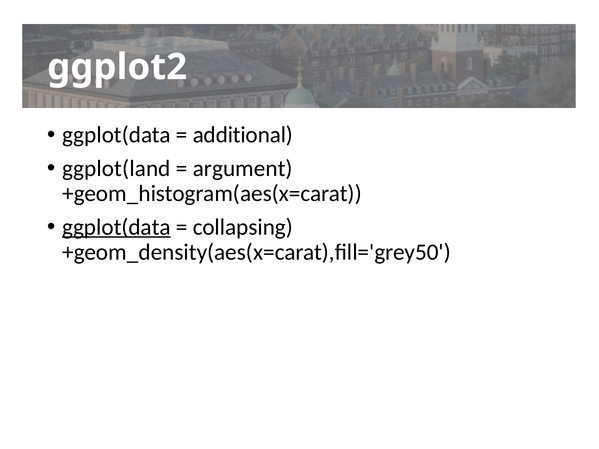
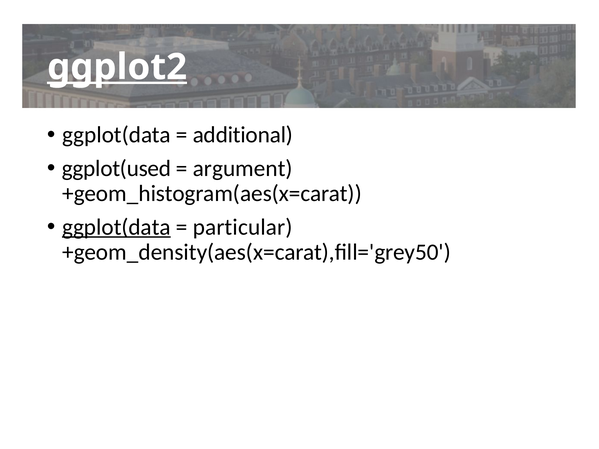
ggplot2 underline: none -> present
ggplot(land: ggplot(land -> ggplot(used
collapsing: collapsing -> particular
